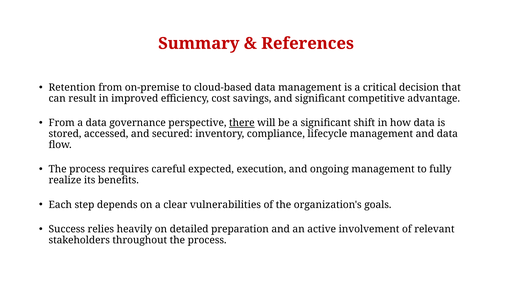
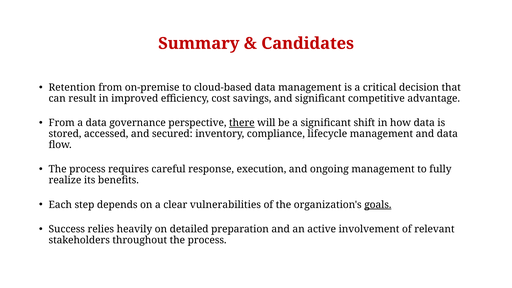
References: References -> Candidates
expected: expected -> response
goals underline: none -> present
